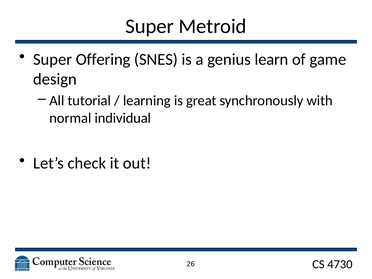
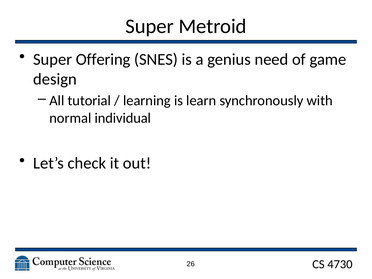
learn: learn -> need
great: great -> learn
